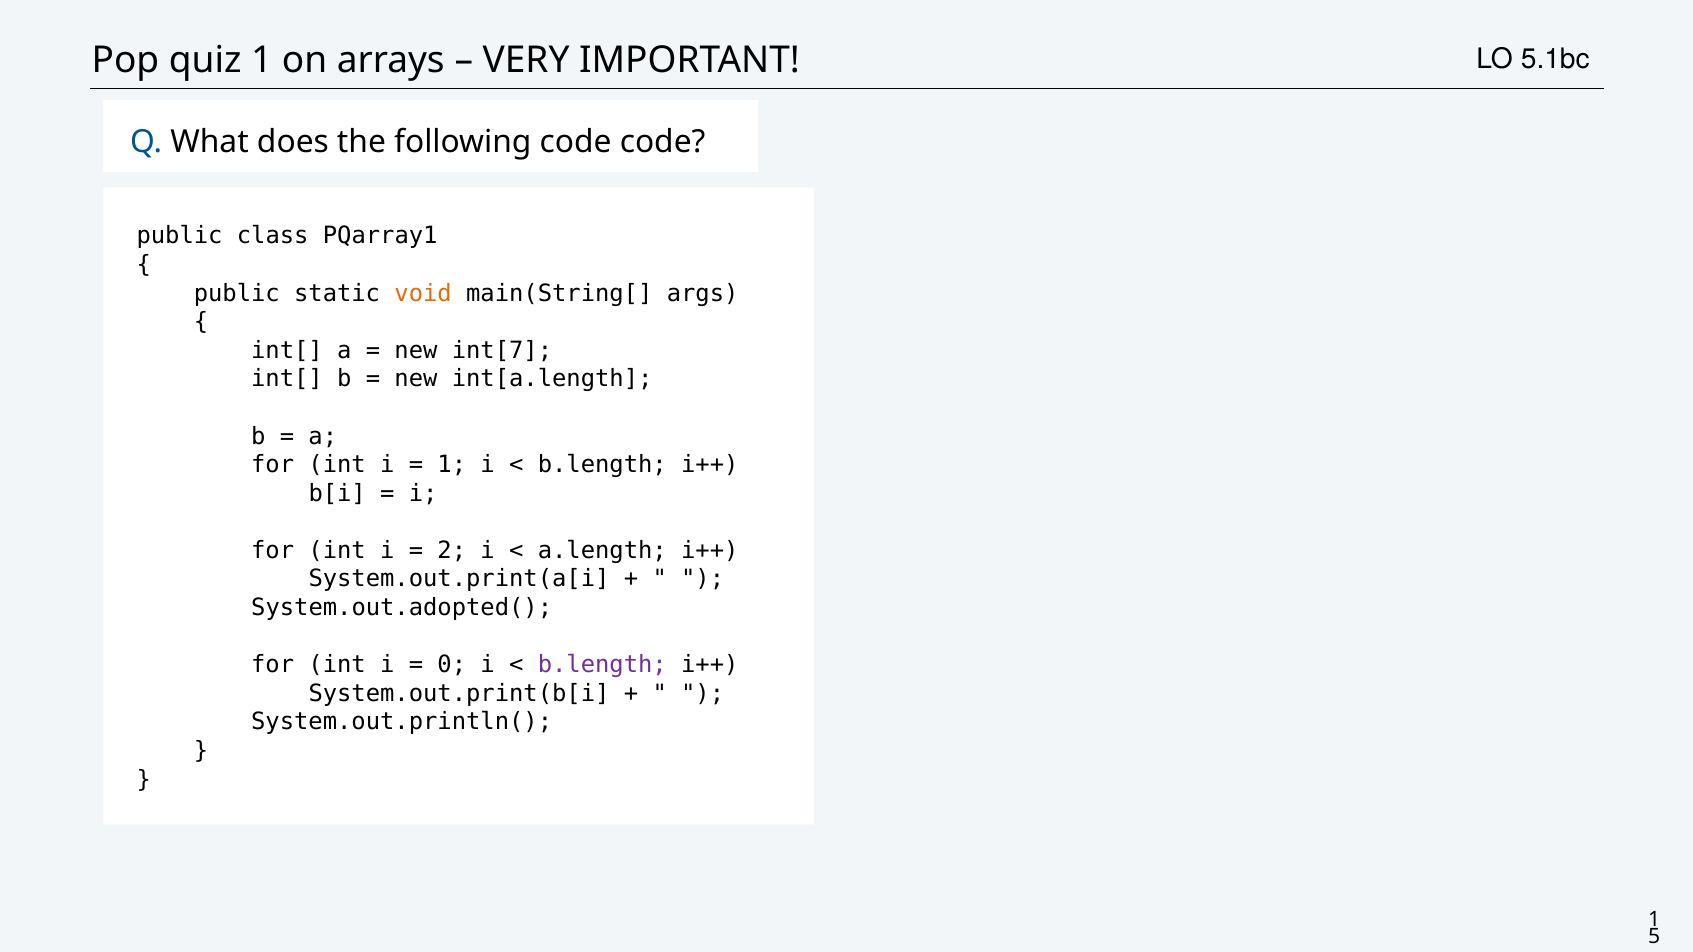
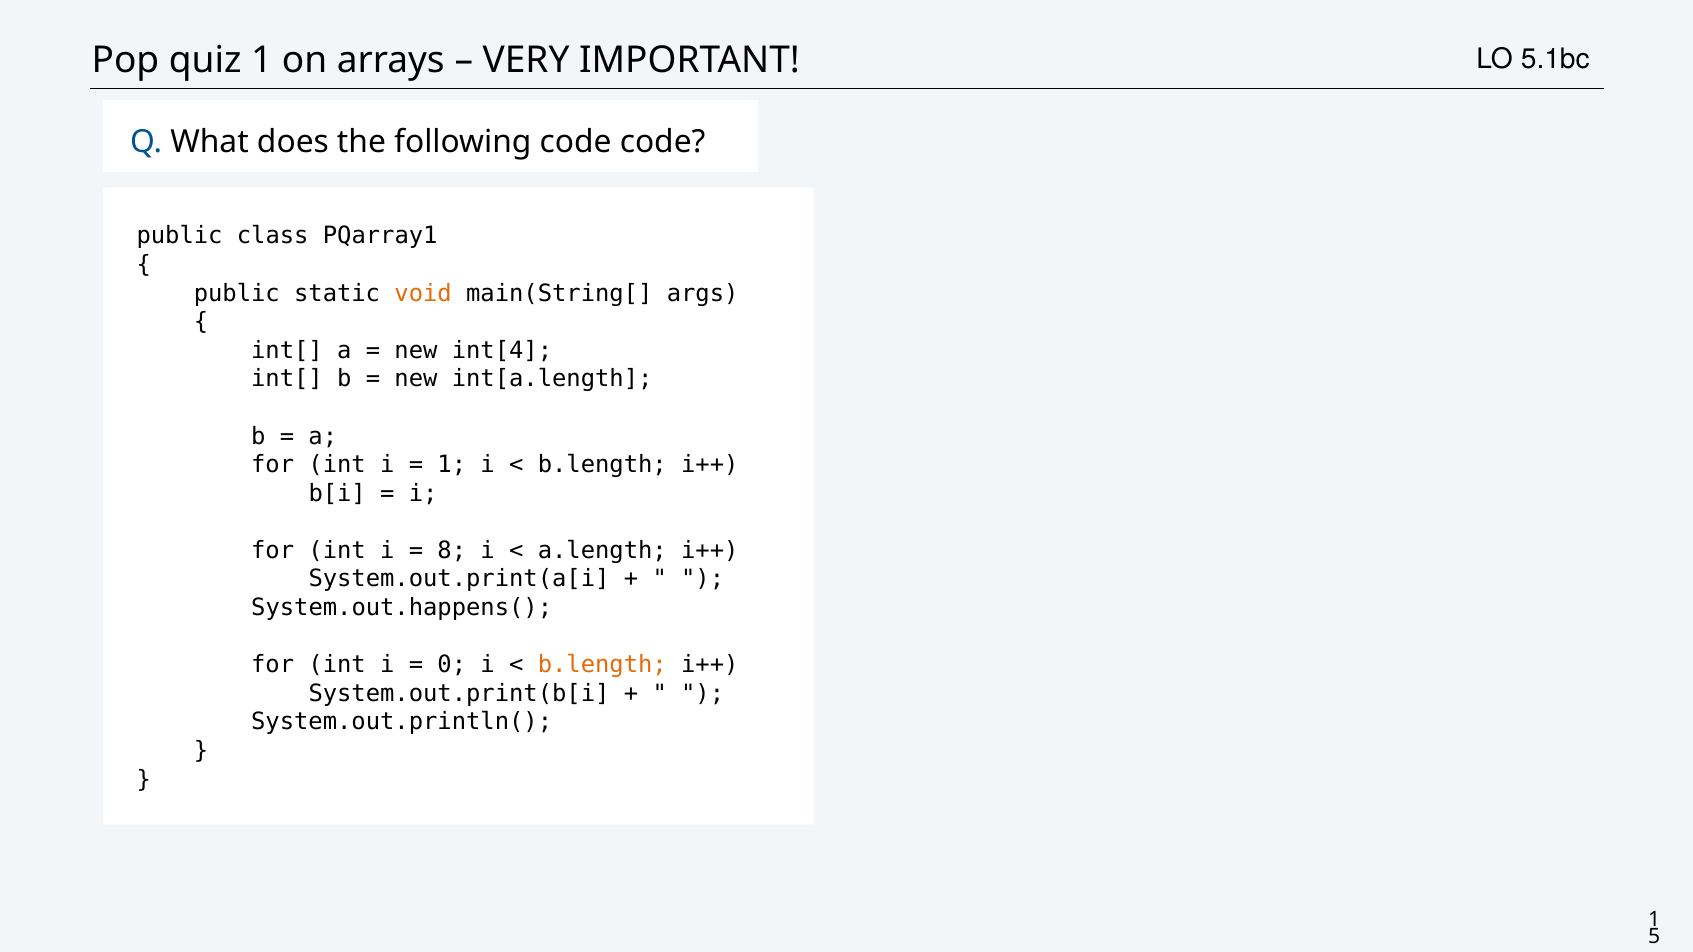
int[7: int[7 -> int[4
2: 2 -> 8
System.out.adopted(: System.out.adopted( -> System.out.happens(
b.length at (602, 665) colour: purple -> orange
